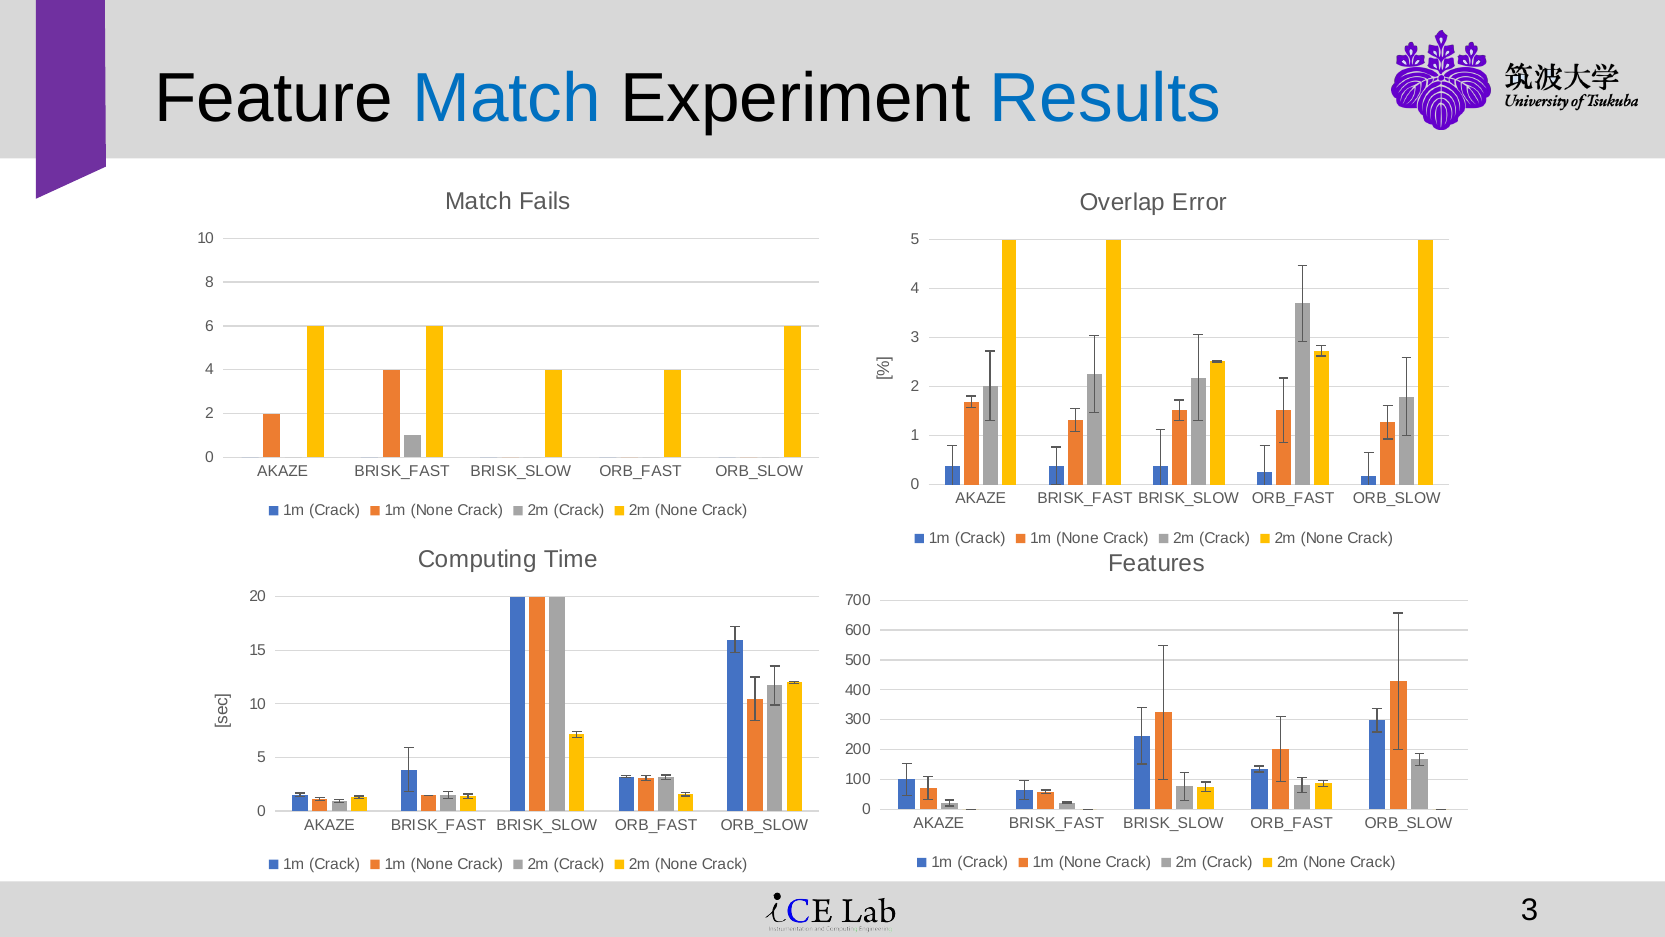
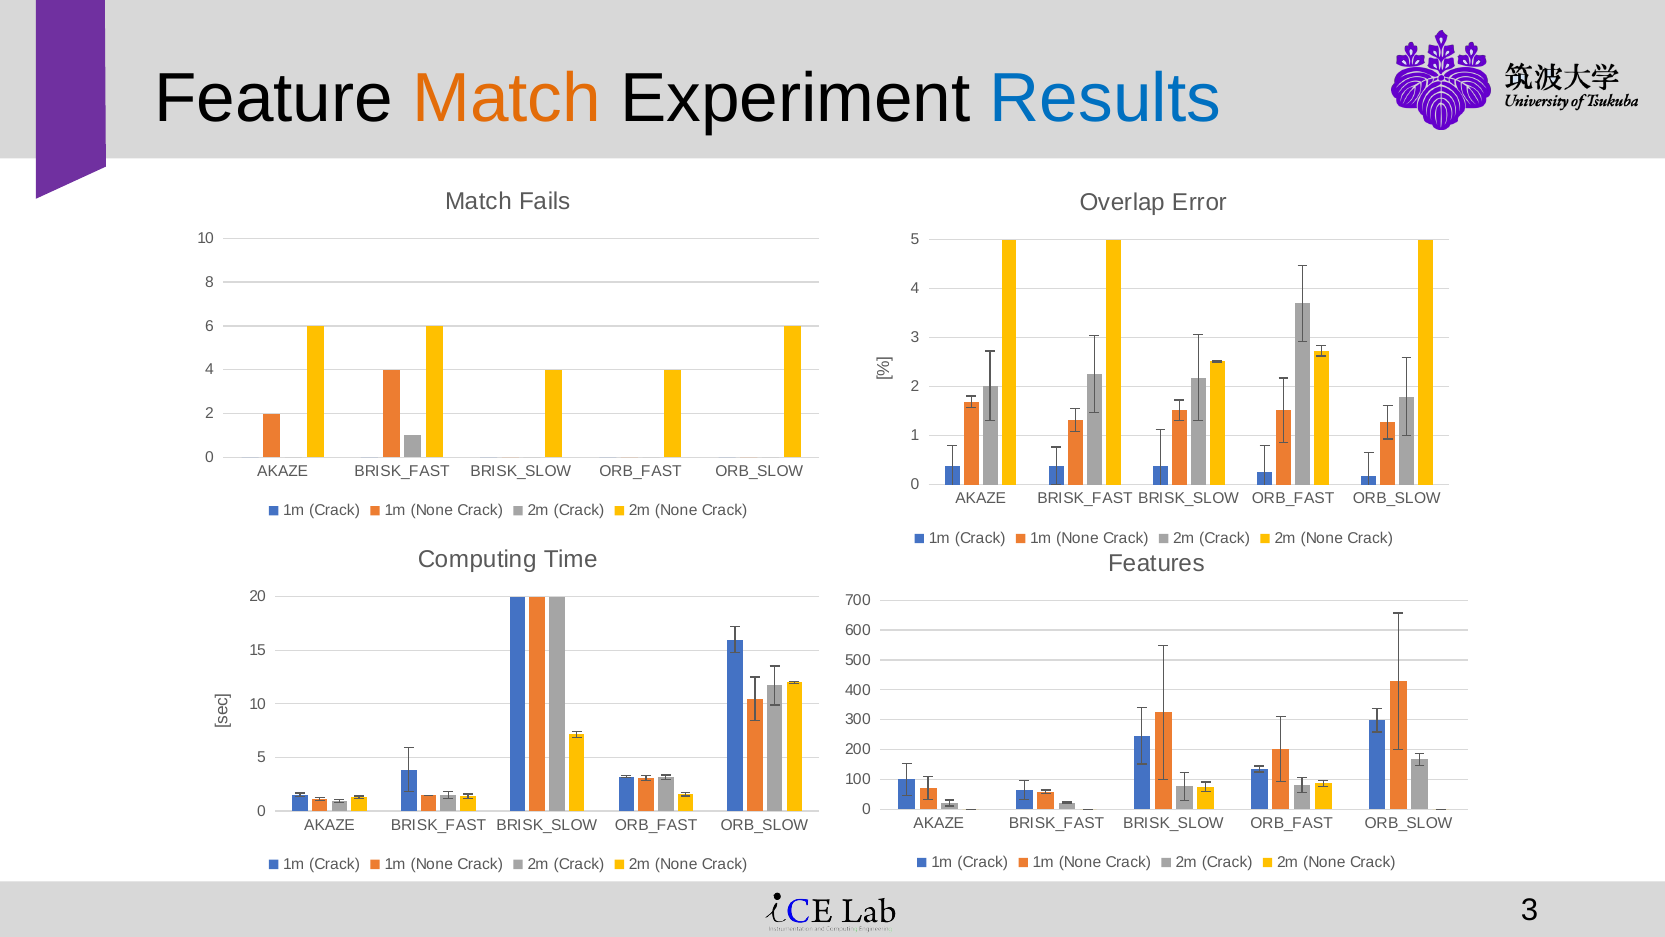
Match at (507, 99) colour: blue -> orange
